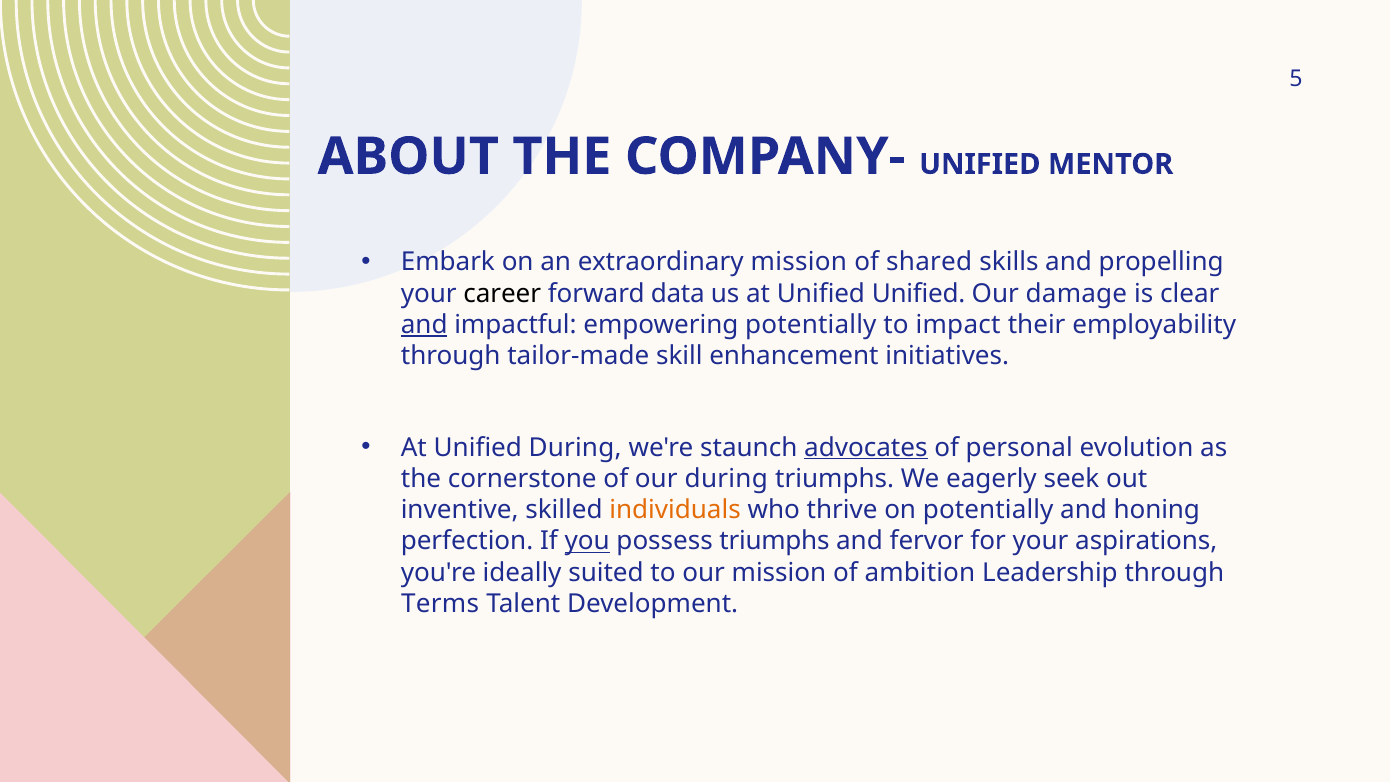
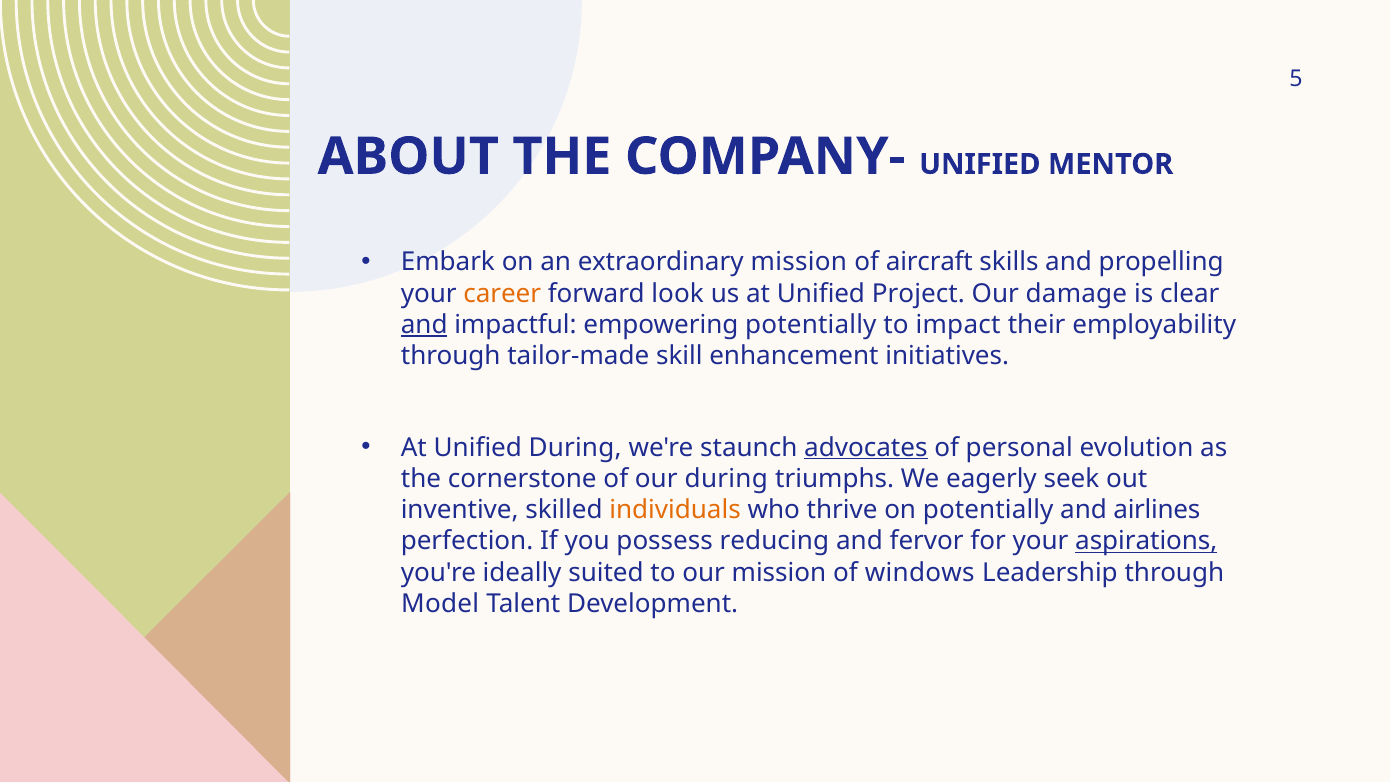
shared: shared -> aircraft
career colour: black -> orange
data: data -> look
Unified Unified: Unified -> Project
honing: honing -> airlines
you underline: present -> none
possess triumphs: triumphs -> reducing
aspirations underline: none -> present
ambition: ambition -> windows
Terms: Terms -> Model
